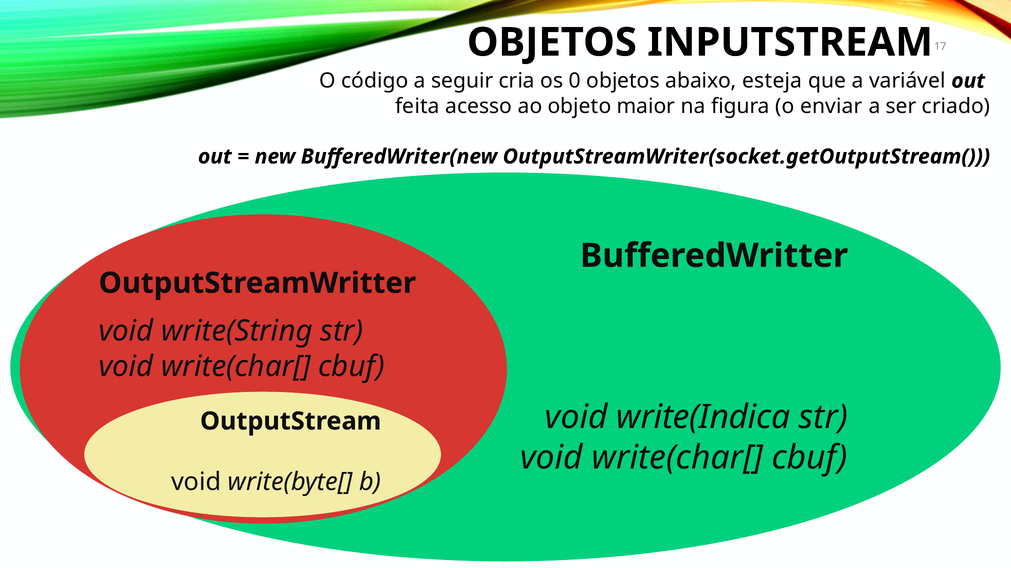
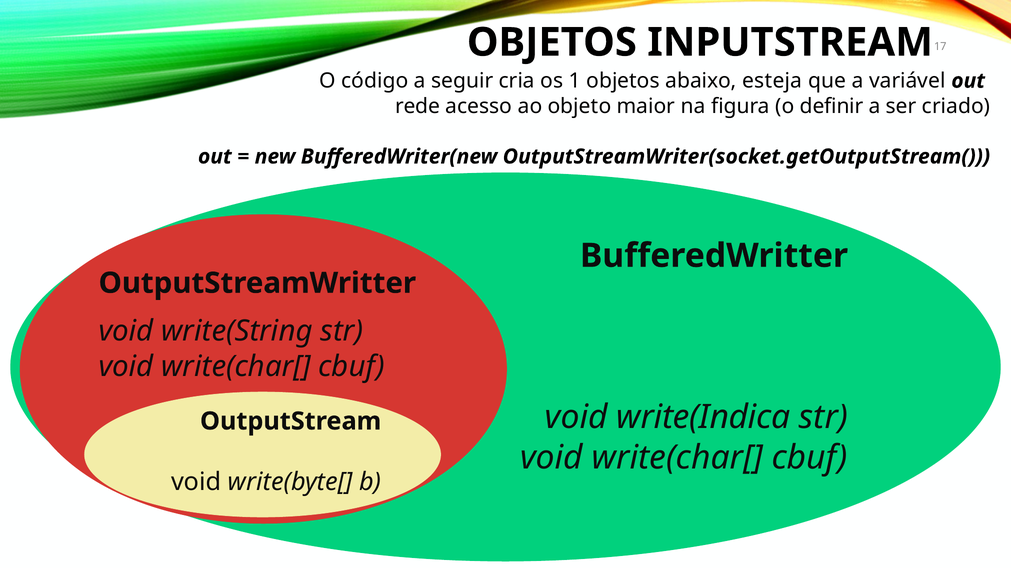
0: 0 -> 1
feita: feita -> rede
enviar: enviar -> definir
